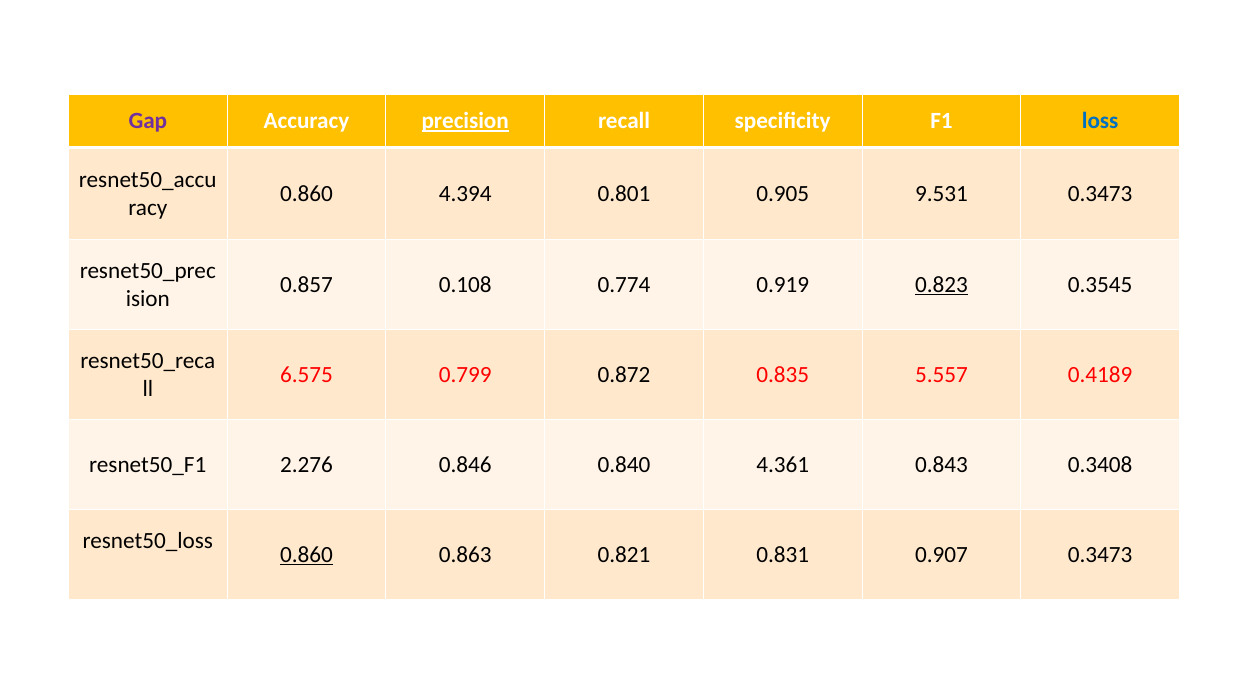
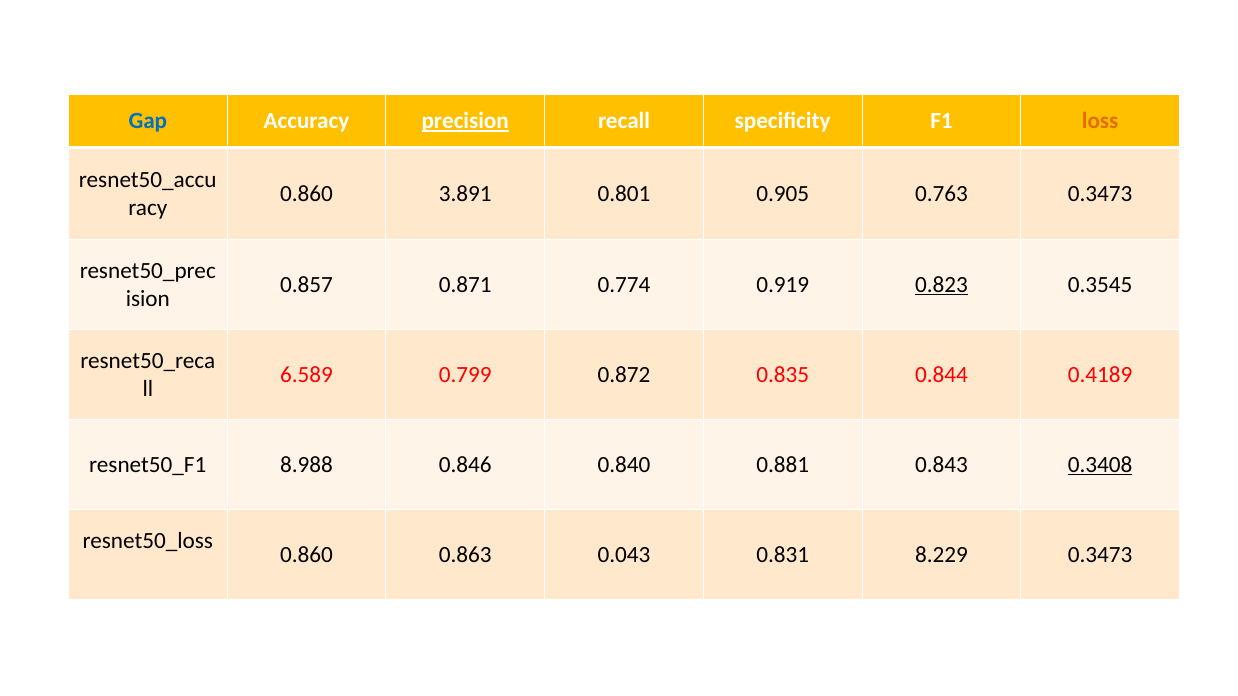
Gap colour: purple -> blue
loss colour: blue -> orange
4.394: 4.394 -> 3.891
9.531: 9.531 -> 0.763
0.108: 0.108 -> 0.871
6.575: 6.575 -> 6.589
5.557: 5.557 -> 0.844
2.276: 2.276 -> 8.988
4.361: 4.361 -> 0.881
0.3408 underline: none -> present
0.860 at (307, 555) underline: present -> none
0.821: 0.821 -> 0.043
0.907: 0.907 -> 8.229
